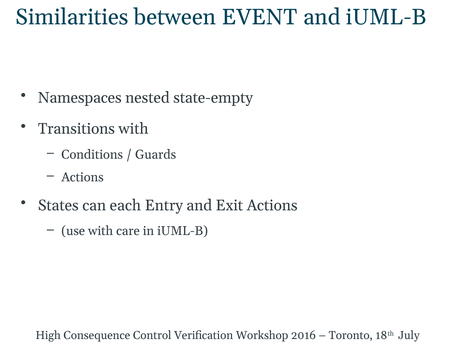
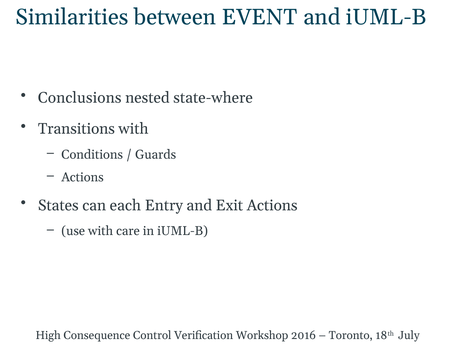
Namespaces: Namespaces -> Conclusions
state-empty: state-empty -> state-where
